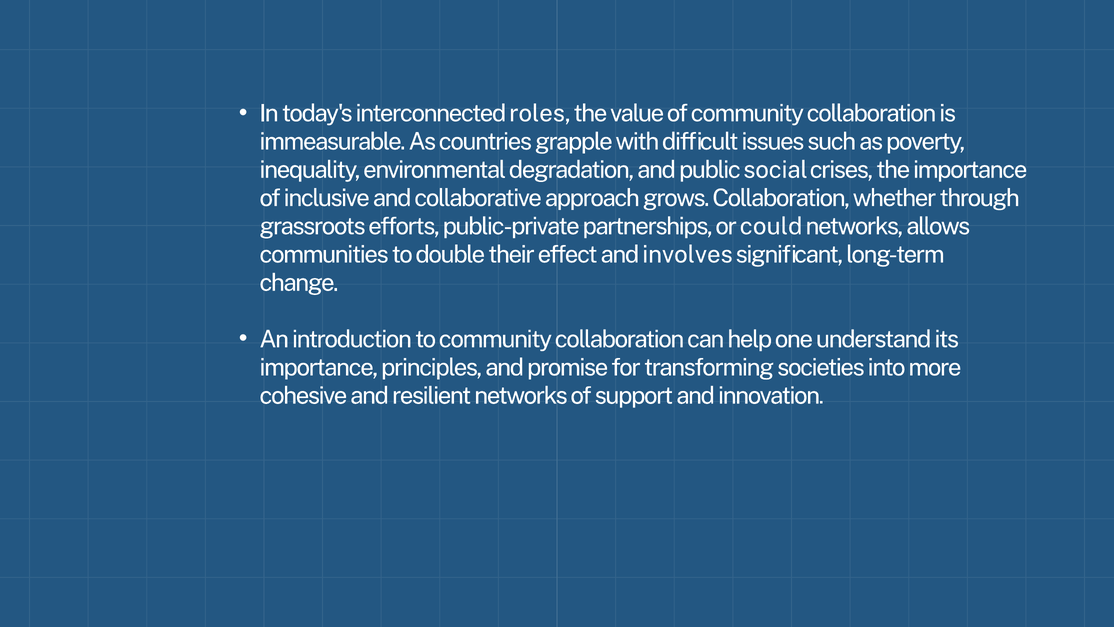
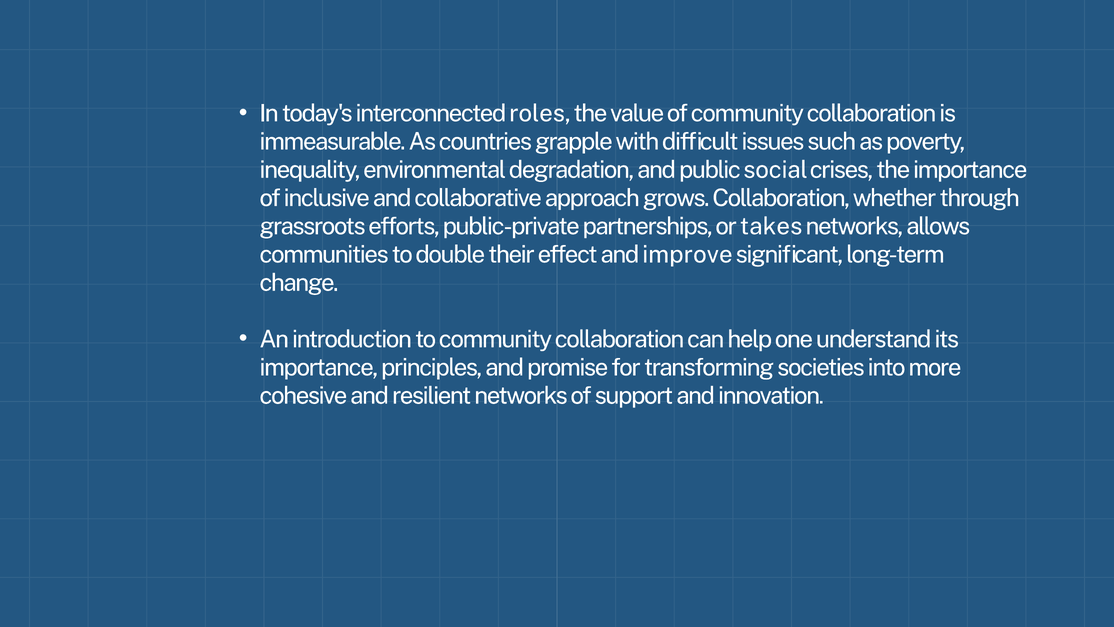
could: could -> takes
involves: involves -> improve
